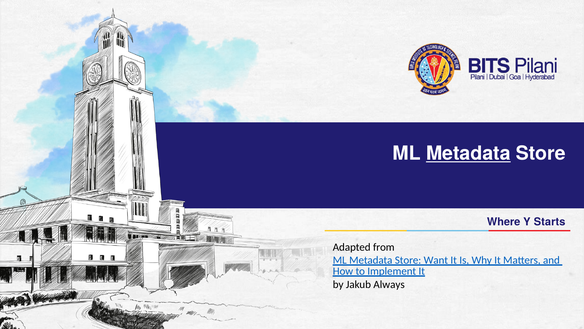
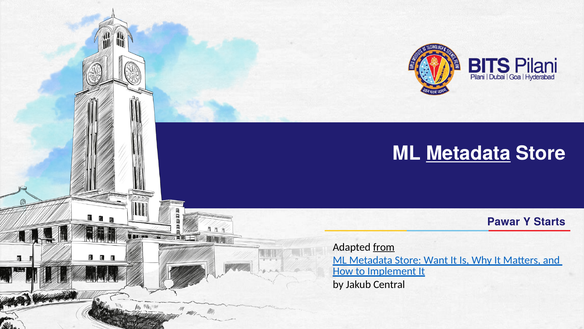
Where: Where -> Pawar
from underline: none -> present
Always: Always -> Central
